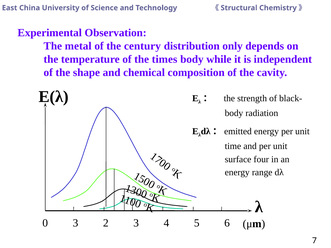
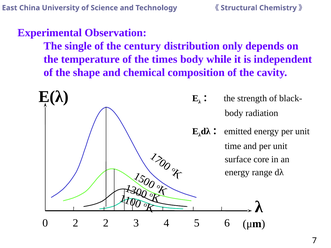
metal: metal -> single
four: four -> core
0 3: 3 -> 2
